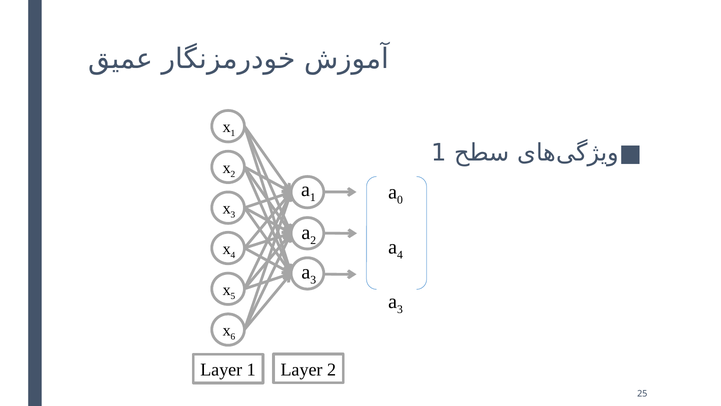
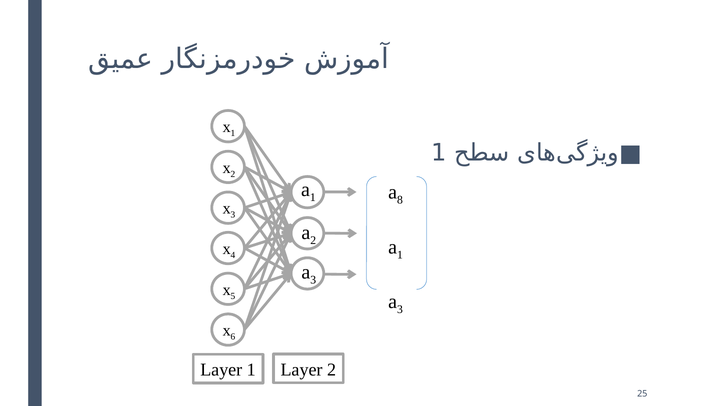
0: 0 -> 8
4 at (400, 254): 4 -> 1
